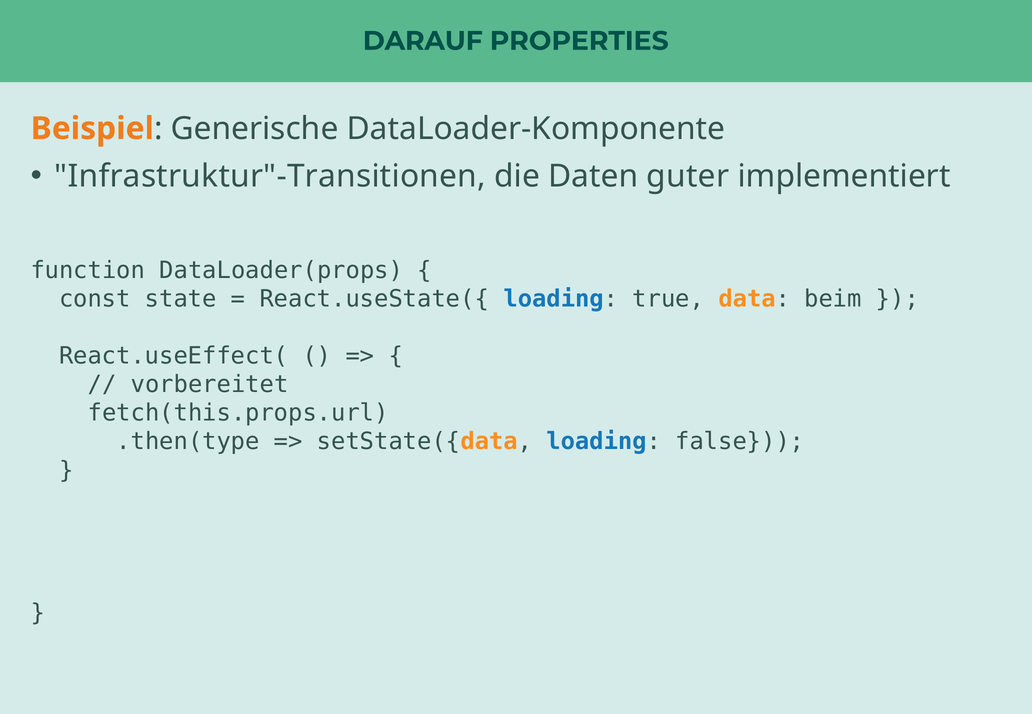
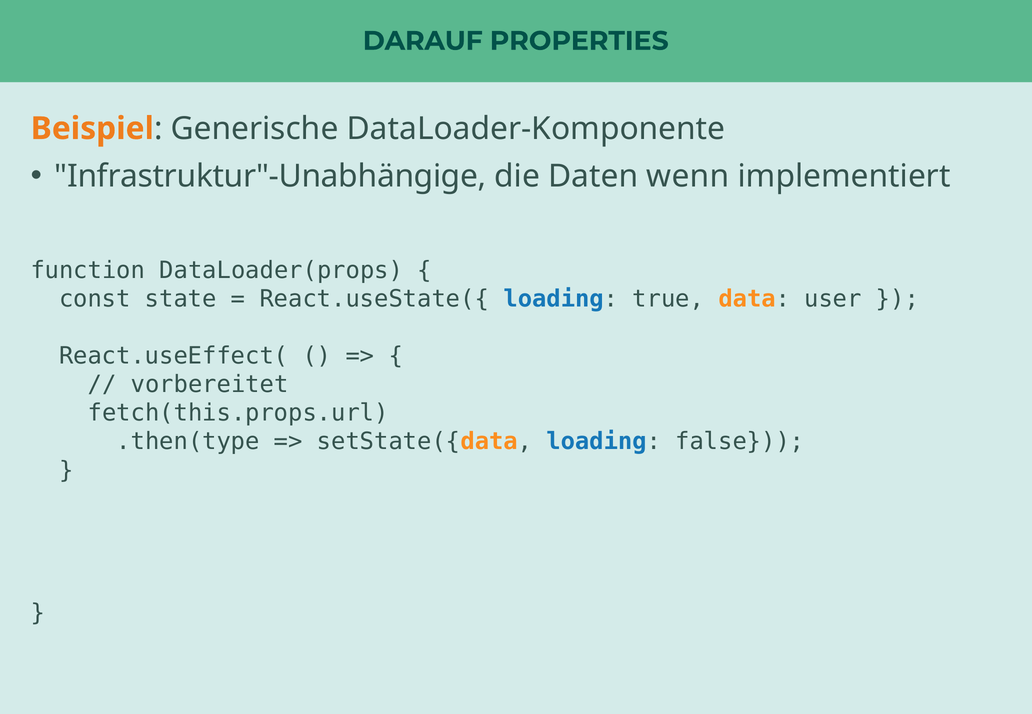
Infrastruktur"-Transitionen: Infrastruktur"-Transitionen -> Infrastruktur"-Unabhängige
guter: guter -> wenn
beim: beim -> user
